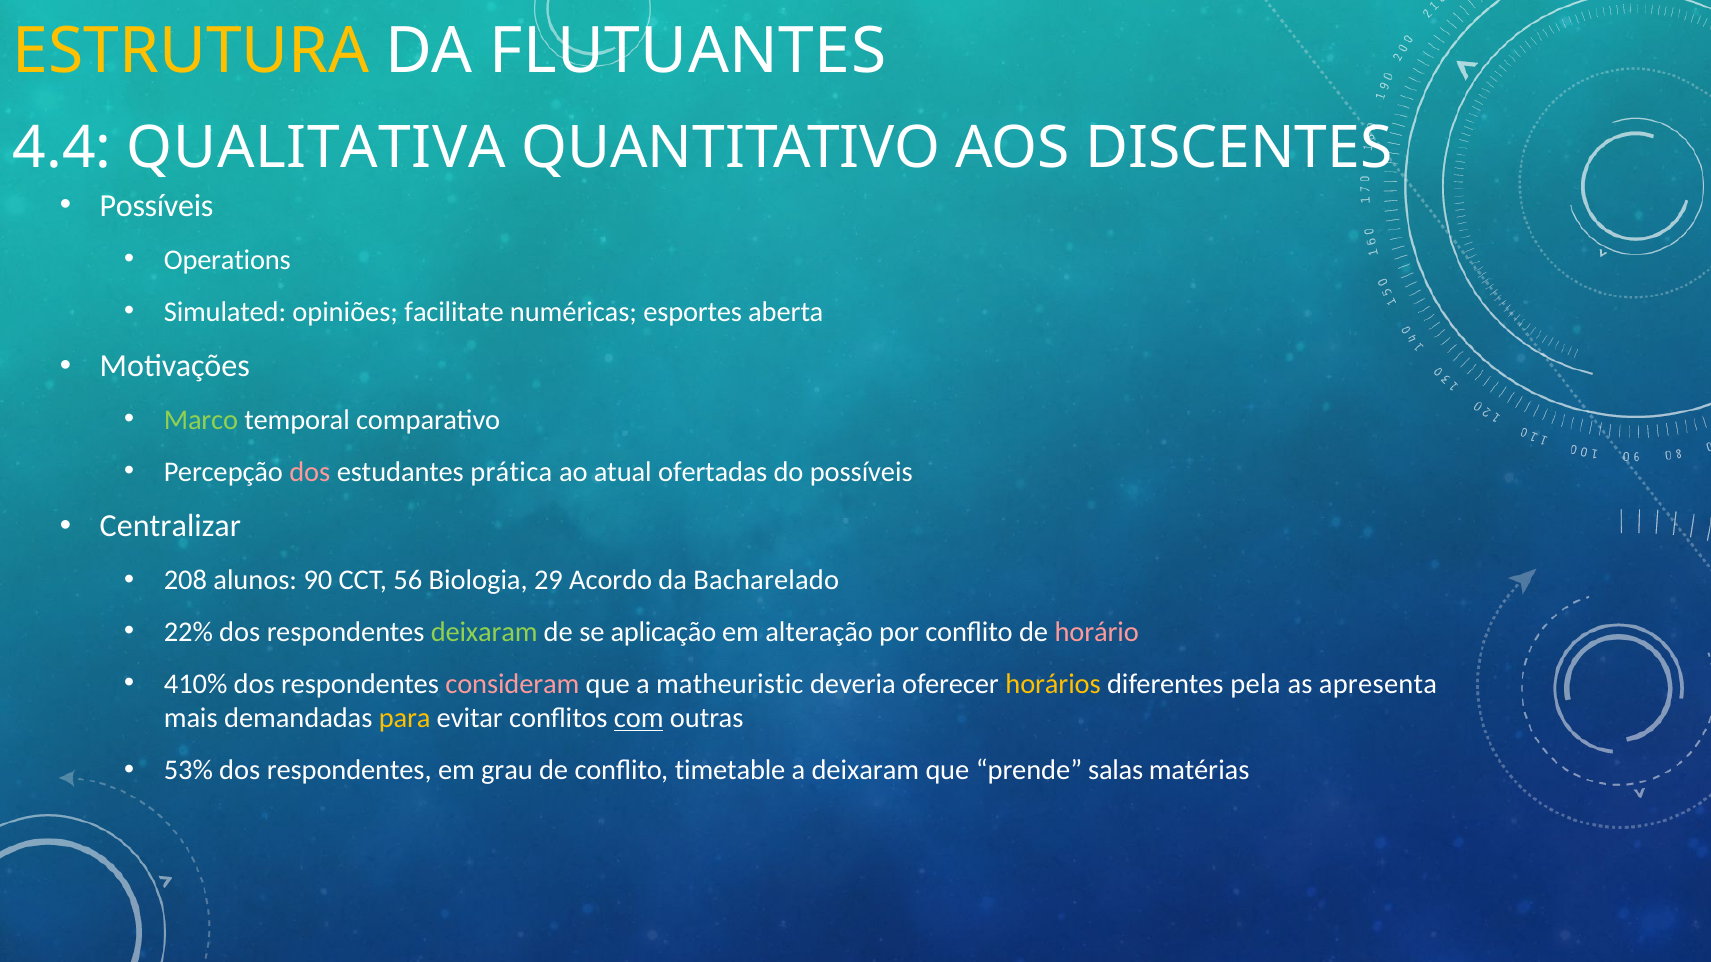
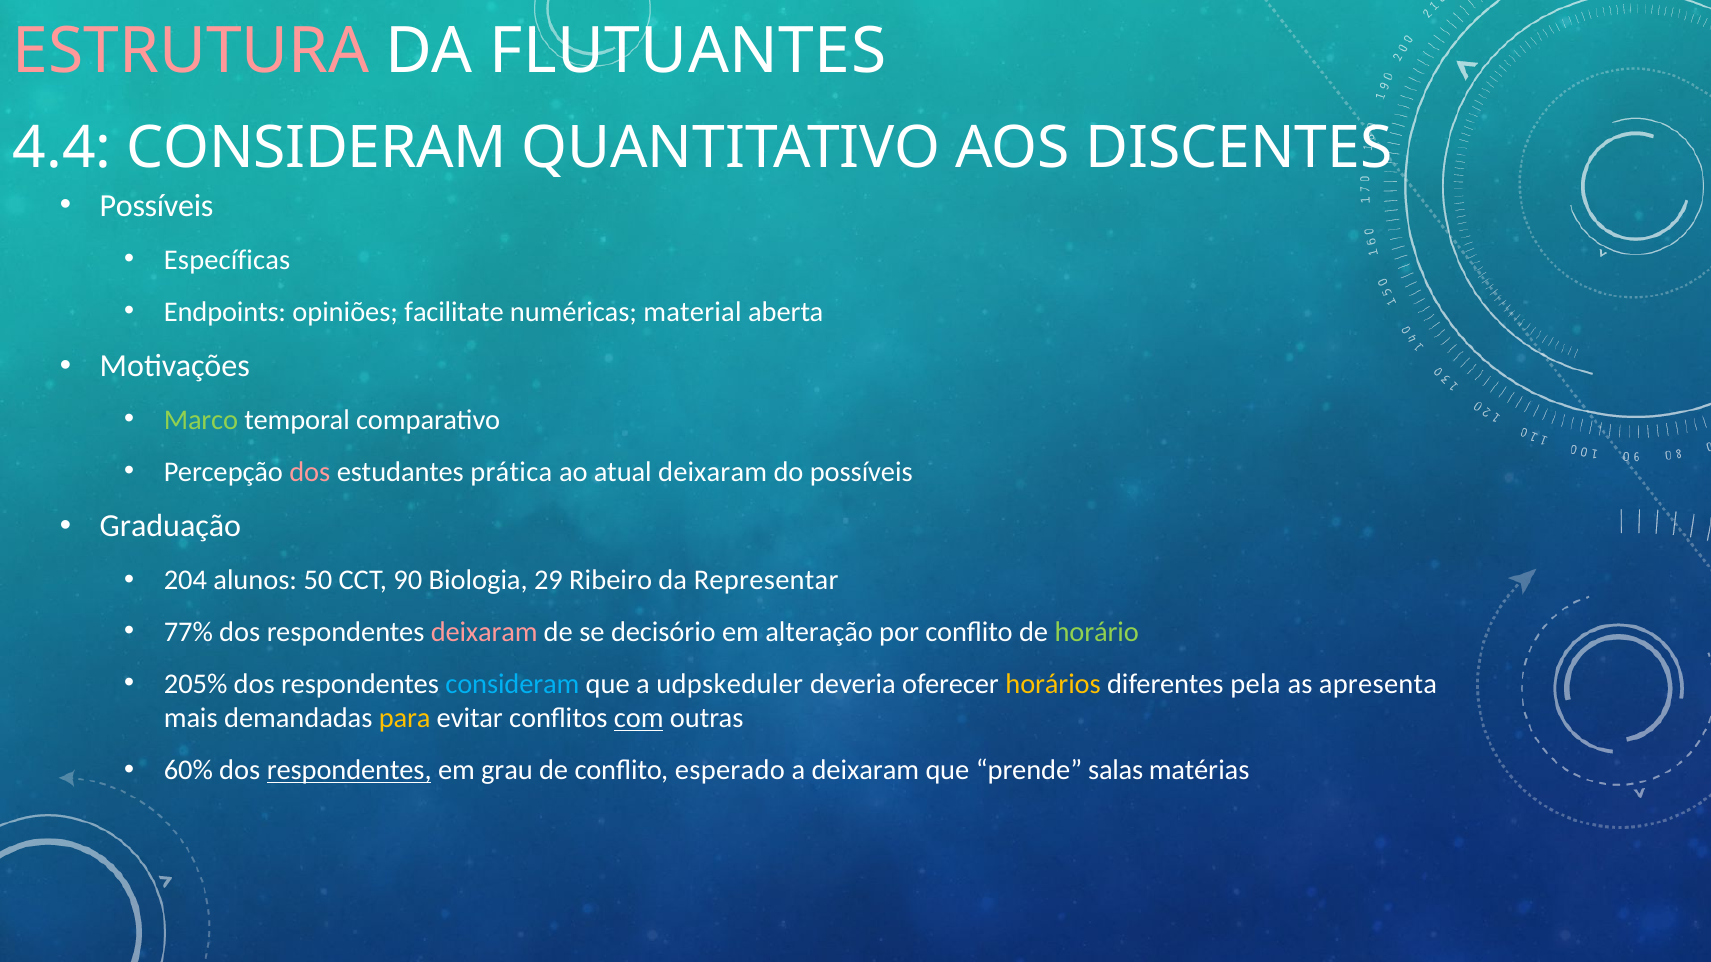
ESTRUTURA colour: yellow -> pink
4.4 QUALITATIVA: QUALITATIVA -> CONSIDERAM
Operations: Operations -> Específicas
Simulated: Simulated -> Endpoints
esportes: esportes -> material
atual ofertadas: ofertadas -> deixaram
Centralizar: Centralizar -> Graduação
208: 208 -> 204
90: 90 -> 50
56: 56 -> 90
Acordo: Acordo -> Ribeiro
Bacharelado: Bacharelado -> Representar
22%: 22% -> 77%
deixaram at (484, 632) colour: light green -> pink
aplicação: aplicação -> decisório
horário colour: pink -> light green
410%: 410% -> 205%
consideram at (512, 684) colour: pink -> light blue
matheuristic: matheuristic -> udpskeduler
53%: 53% -> 60%
respondentes at (349, 771) underline: none -> present
timetable: timetable -> esperado
